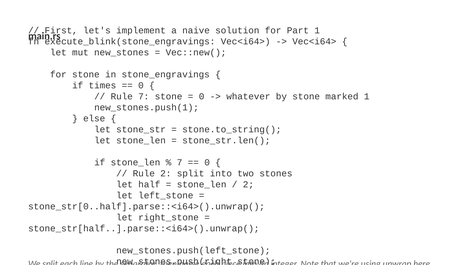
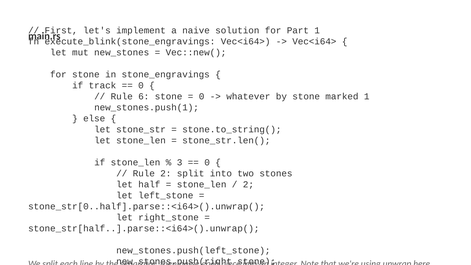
times: times -> track
Rule 7: 7 -> 6
7 at (180, 162): 7 -> 3
